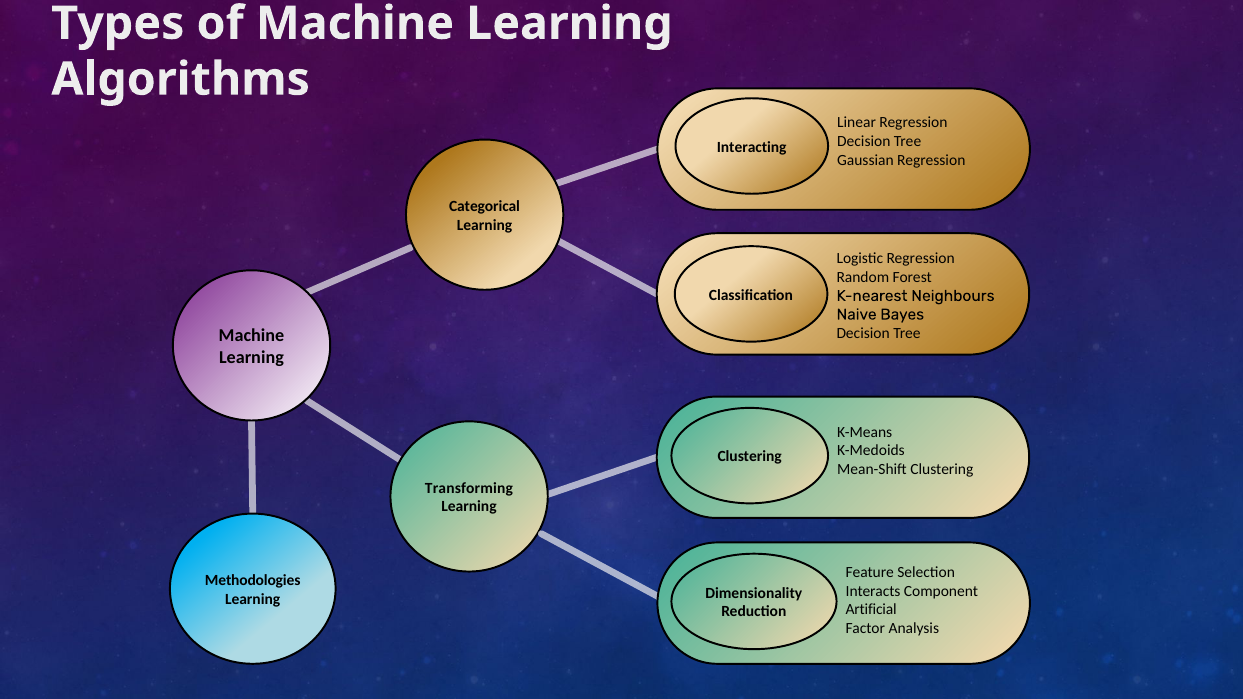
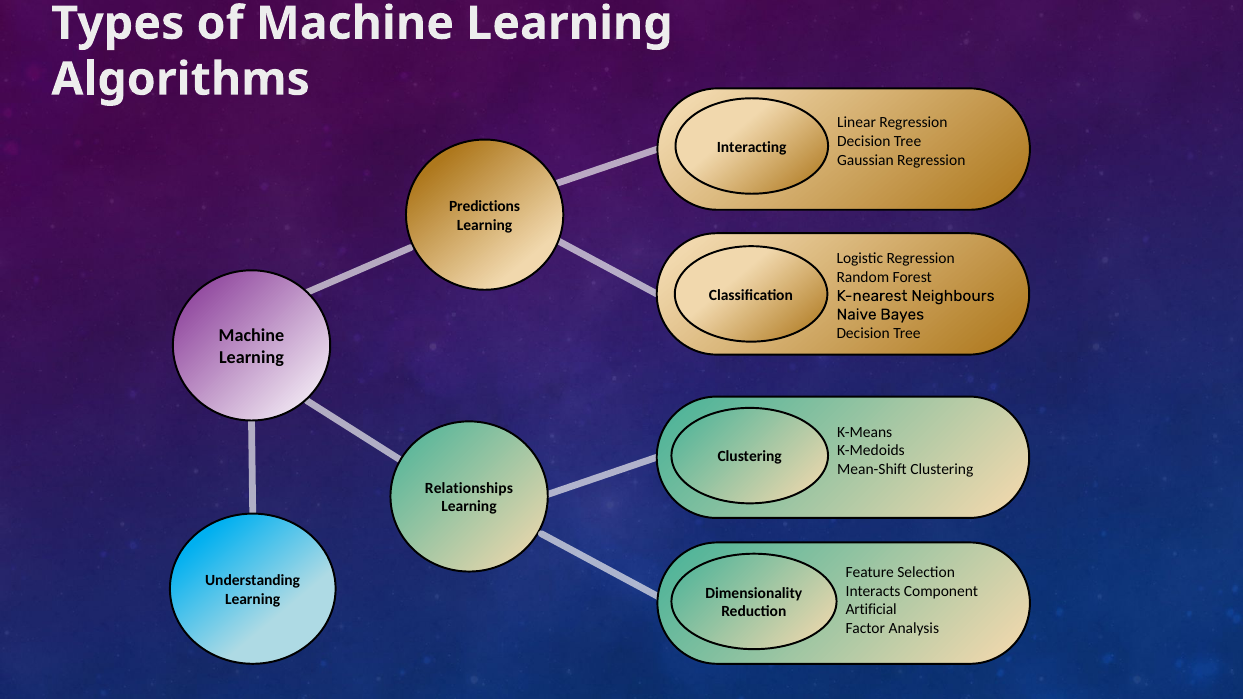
Categorical: Categorical -> Predictions
Transforming: Transforming -> Relationships
Methodologies: Methodologies -> Understanding
